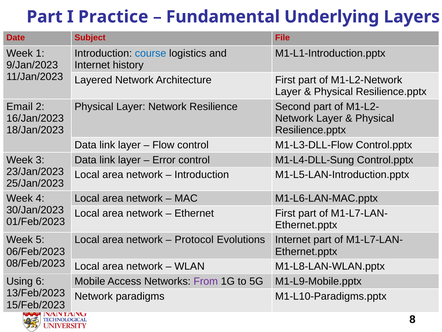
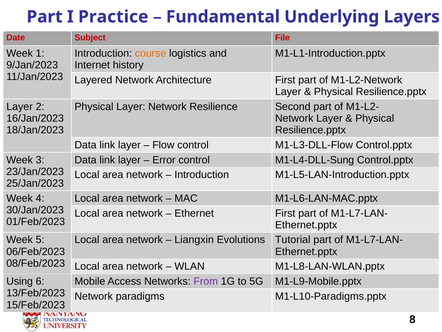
course colour: blue -> orange
Email at (20, 106): Email -> Layer
Protocol: Protocol -> Liangxin
Internet at (293, 240): Internet -> Tutorial
